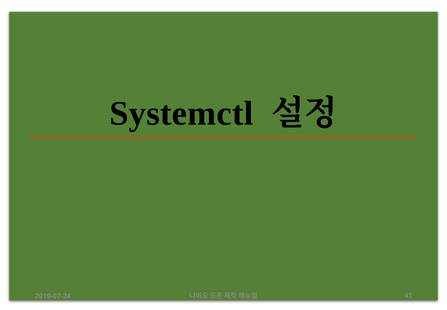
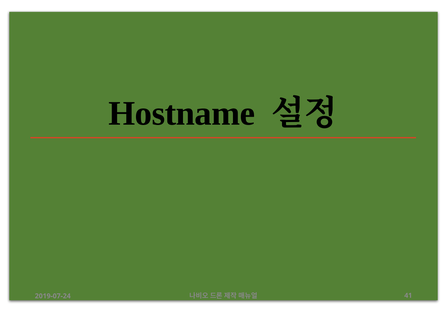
Systemctl: Systemctl -> Hostname
